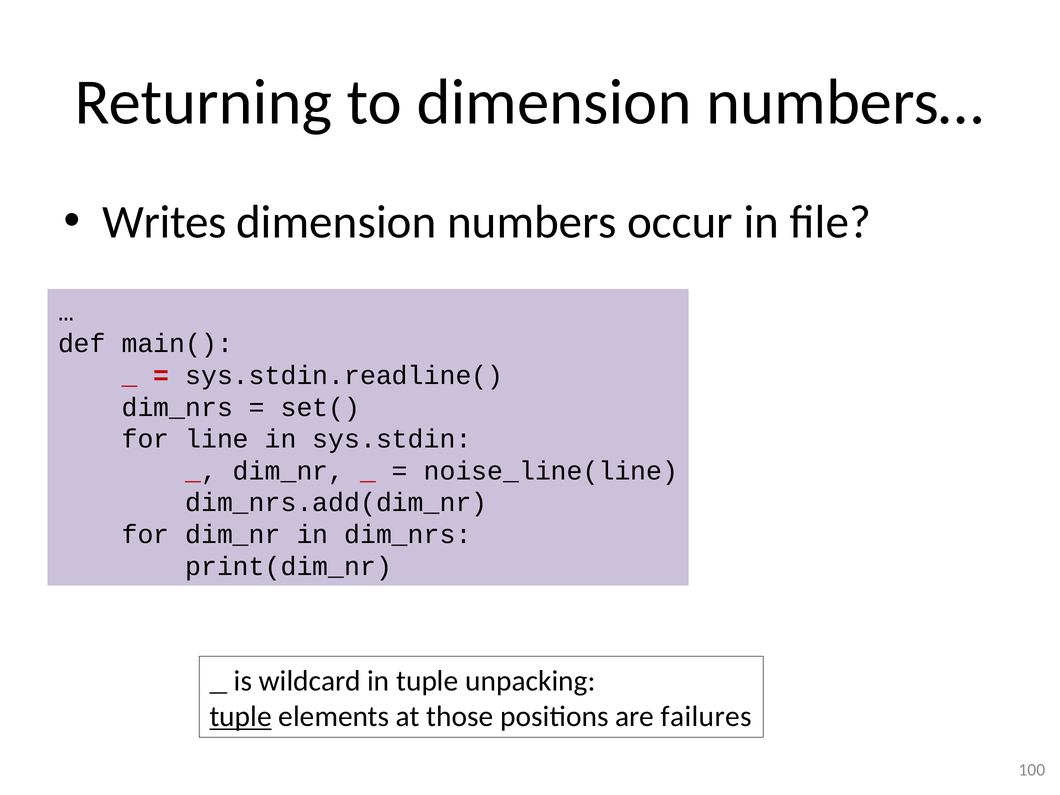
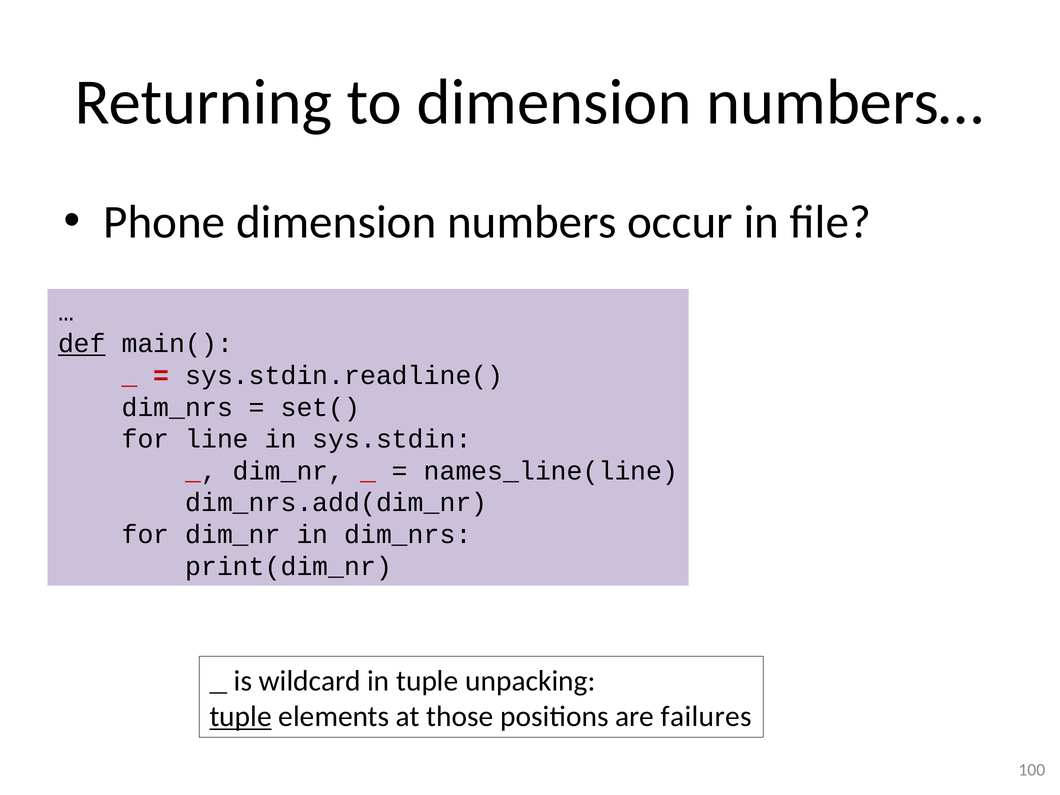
Writes: Writes -> Phone
def underline: none -> present
noise_line(line: noise_line(line -> names_line(line
